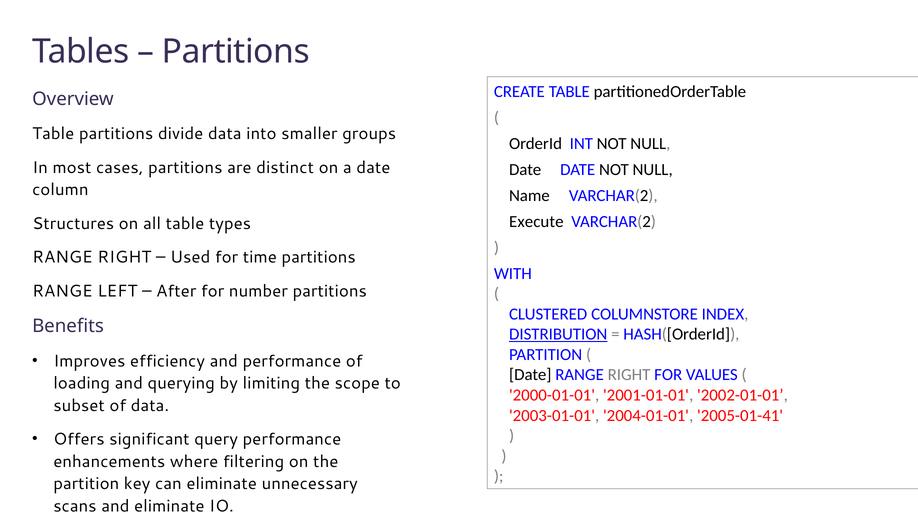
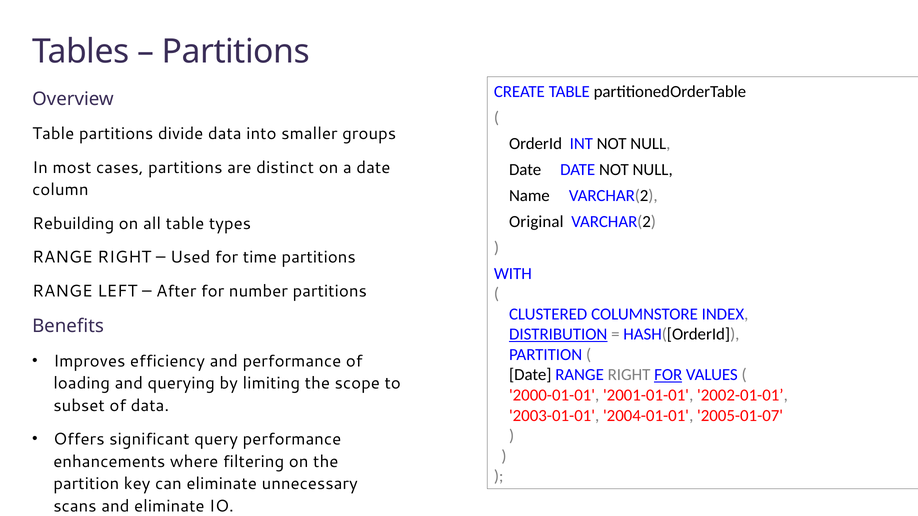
Execute: Execute -> Original
Structures: Structures -> Rebuilding
FOR at (668, 375) underline: none -> present
2005-01-41: 2005-01-41 -> 2005-01-07
